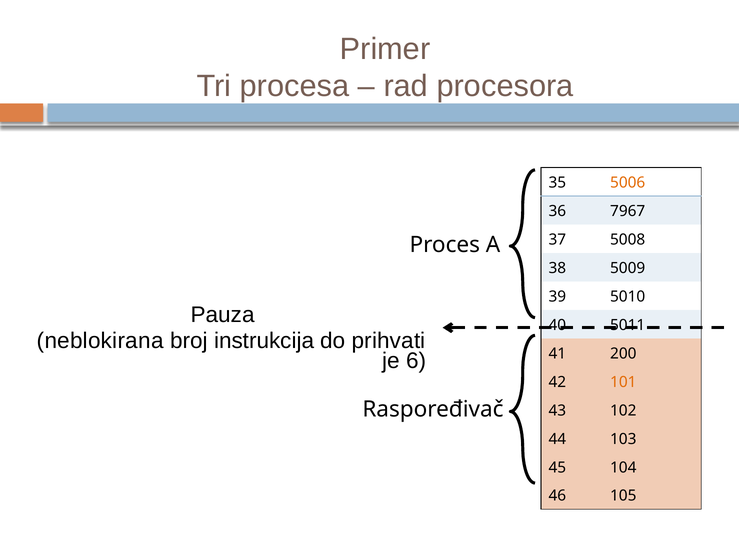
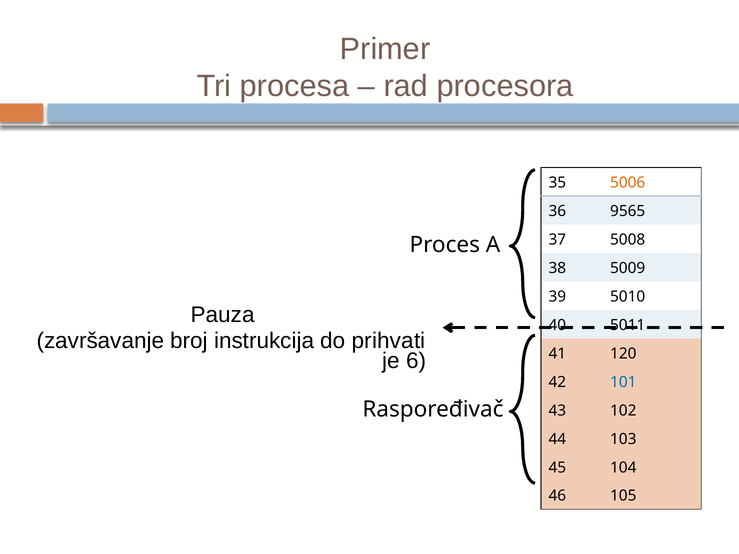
7967: 7967 -> 9565
neblokirana: neblokirana -> završavanje
200: 200 -> 120
101 colour: orange -> blue
